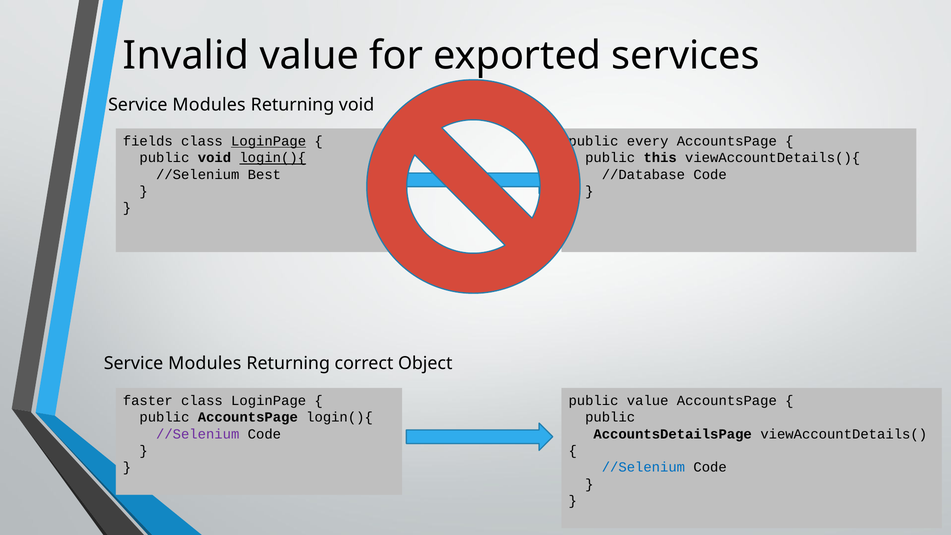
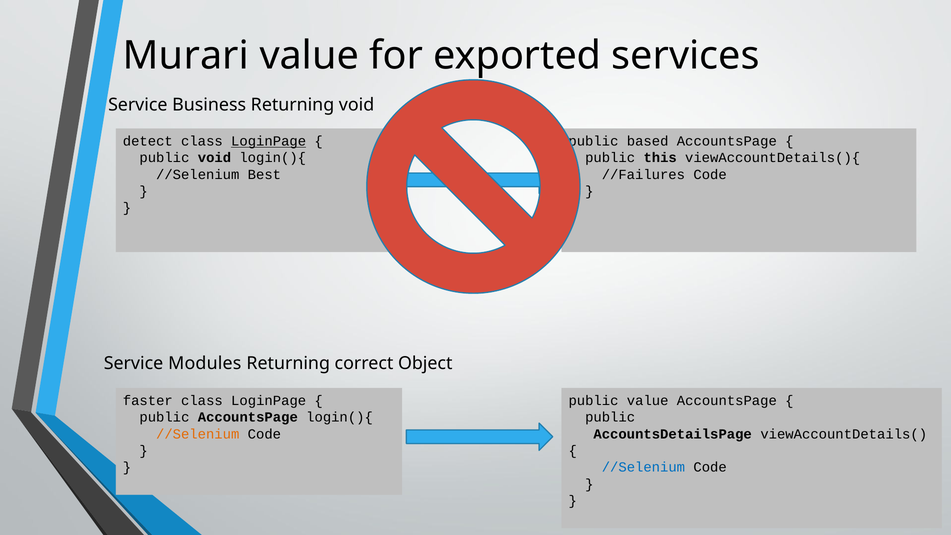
Invalid: Invalid -> Murari
Modules at (209, 105): Modules -> Business
fields: fields -> detect
every: every -> based
login(){ at (273, 158) underline: present -> none
//Database: //Database -> //Failures
//Selenium at (198, 434) colour: purple -> orange
